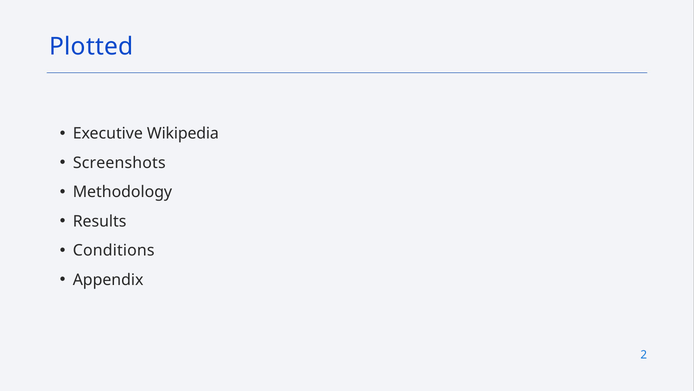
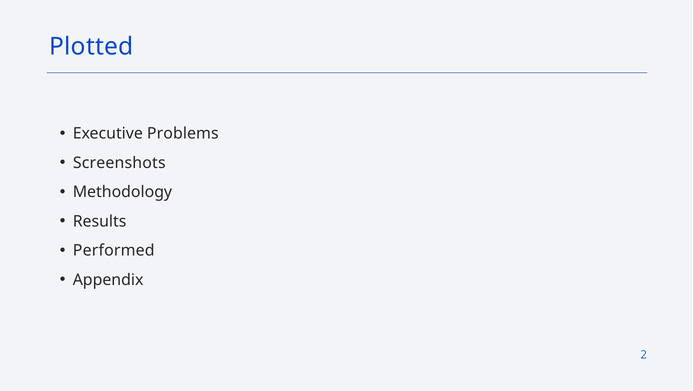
Wikipedia: Wikipedia -> Problems
Conditions: Conditions -> Performed
